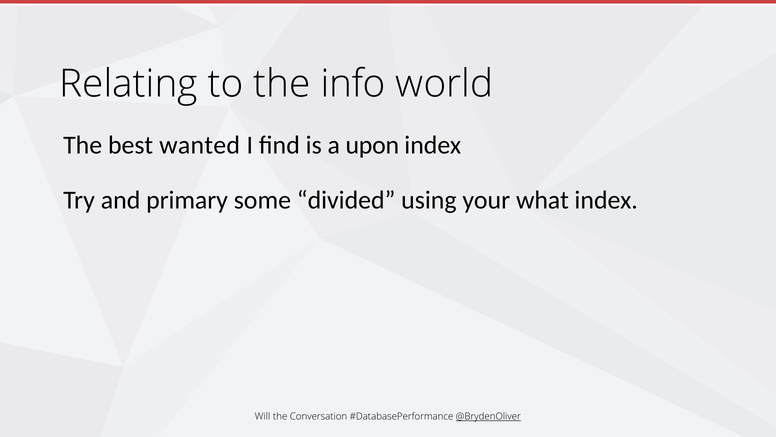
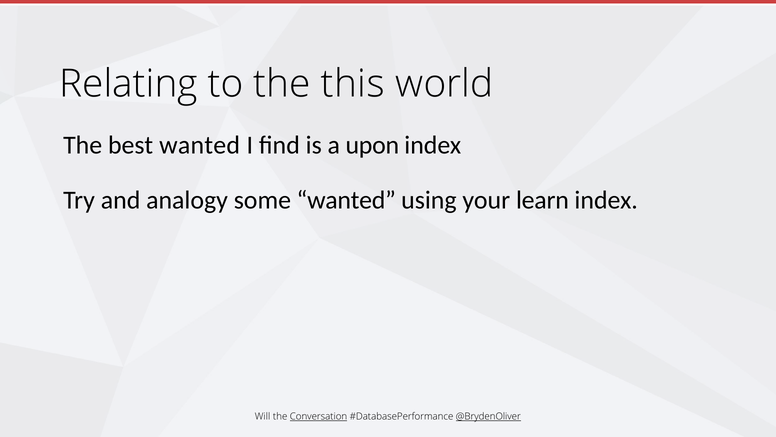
info: info -> this
primary: primary -> analogy
some divided: divided -> wanted
what: what -> learn
Conversation underline: none -> present
